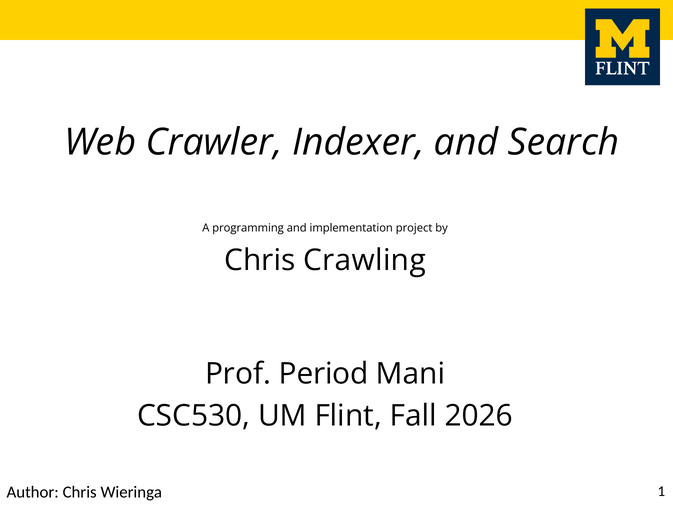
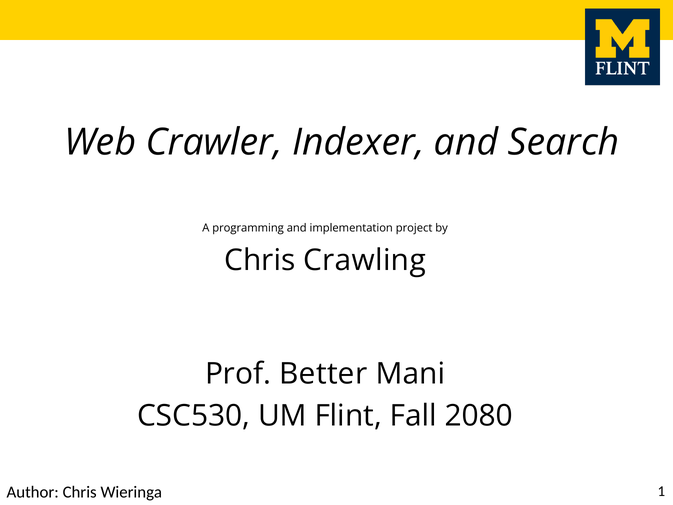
Period: Period -> Better
2026: 2026 -> 2080
